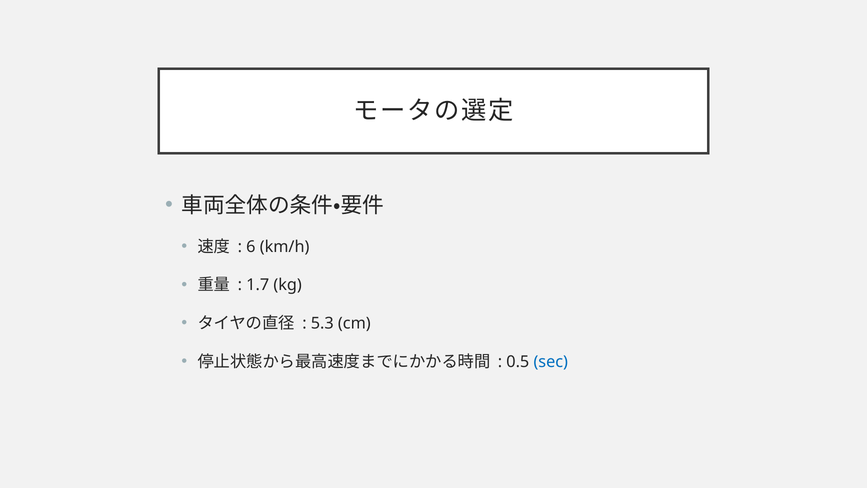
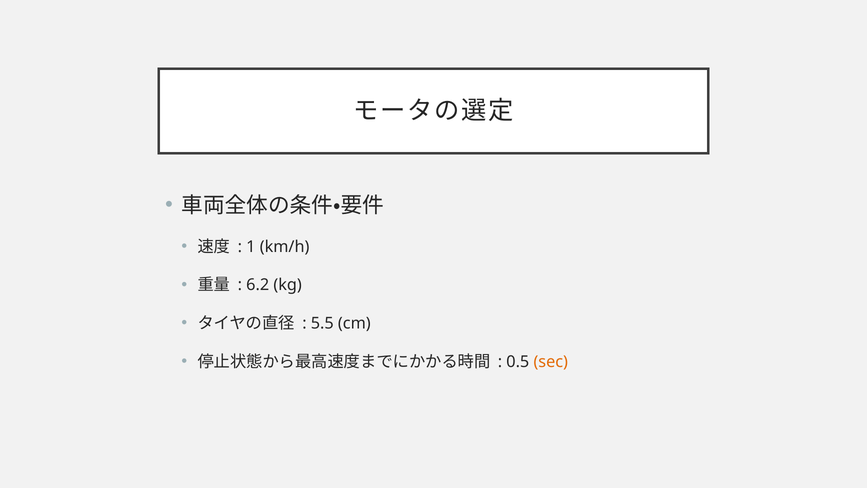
6: 6 -> 1
1.7: 1.7 -> 6.2
5.3: 5.3 -> 5.5
sec colour: blue -> orange
